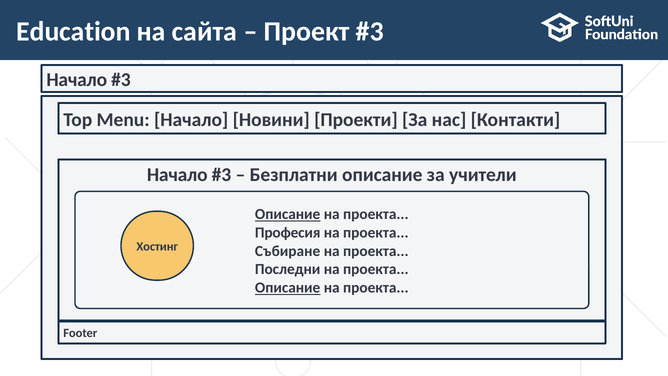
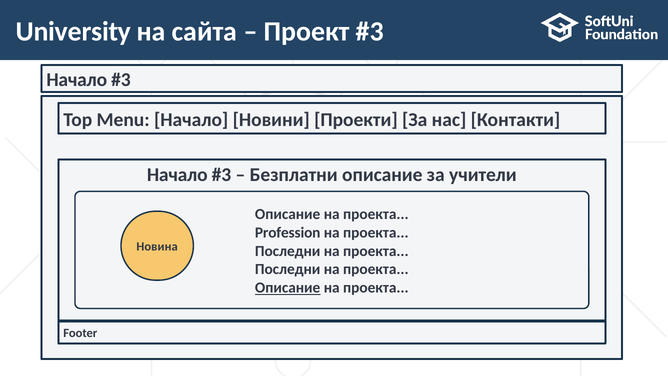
Education: Education -> University
Описание at (288, 214) underline: present -> none
Професия: Професия -> Profession
Хостинг: Хостинг -> Новина
Събиране at (288, 251): Събиране -> Последни
